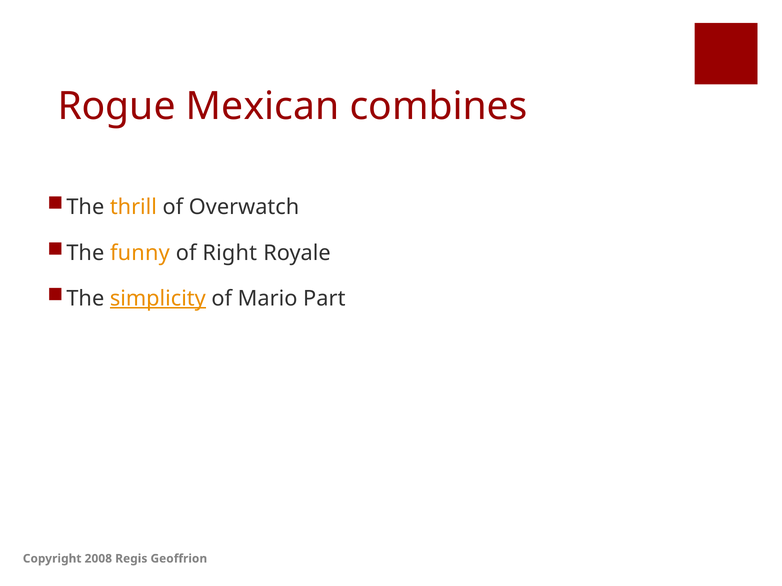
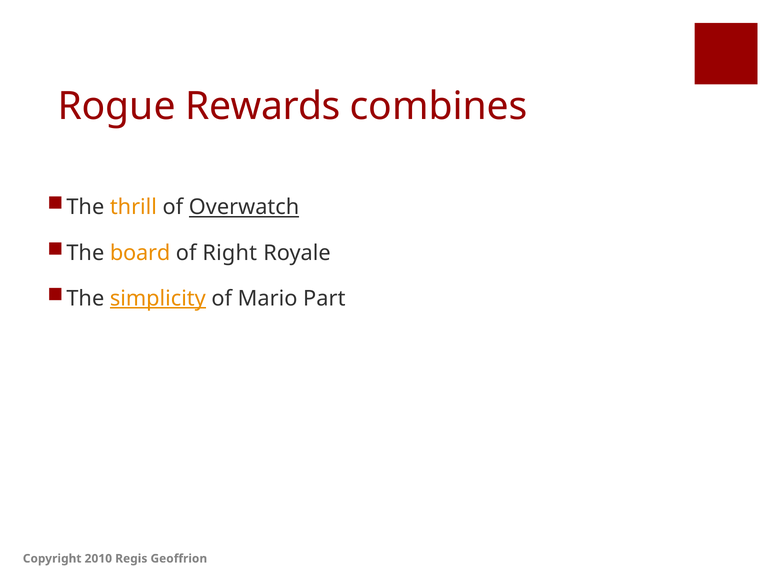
Mexican: Mexican -> Rewards
Overwatch underline: none -> present
funny: funny -> board
2008: 2008 -> 2010
